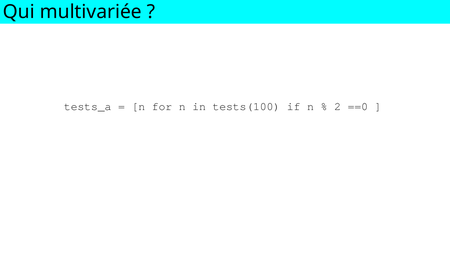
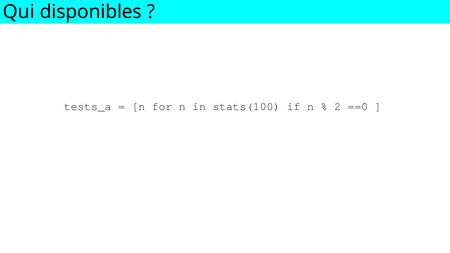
multivariée: multivariée -> disponibles
tests(100: tests(100 -> stats(100
